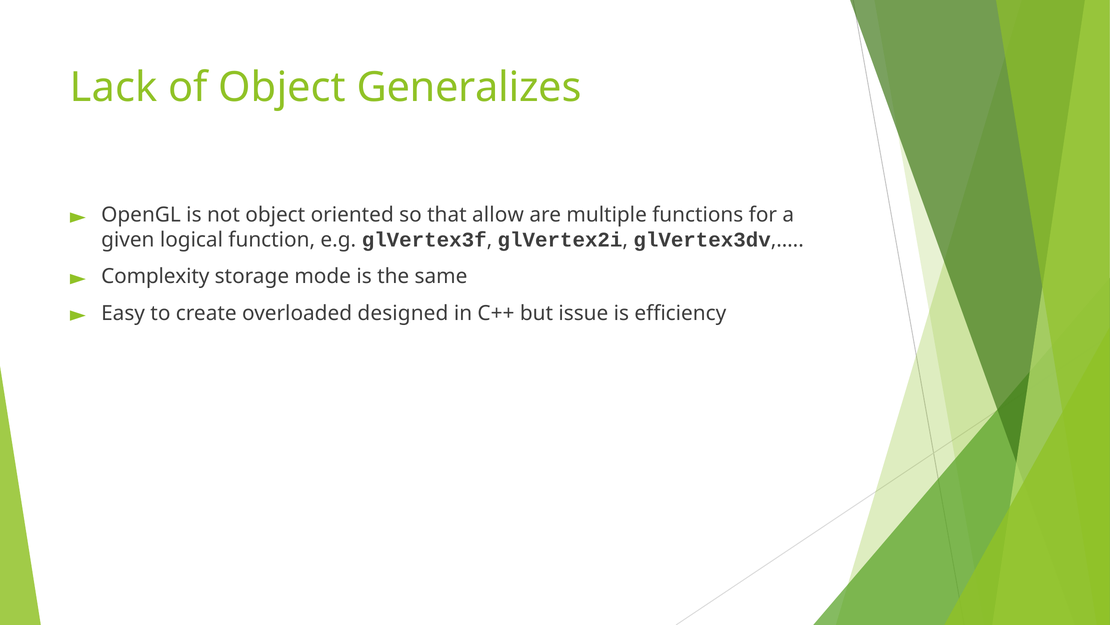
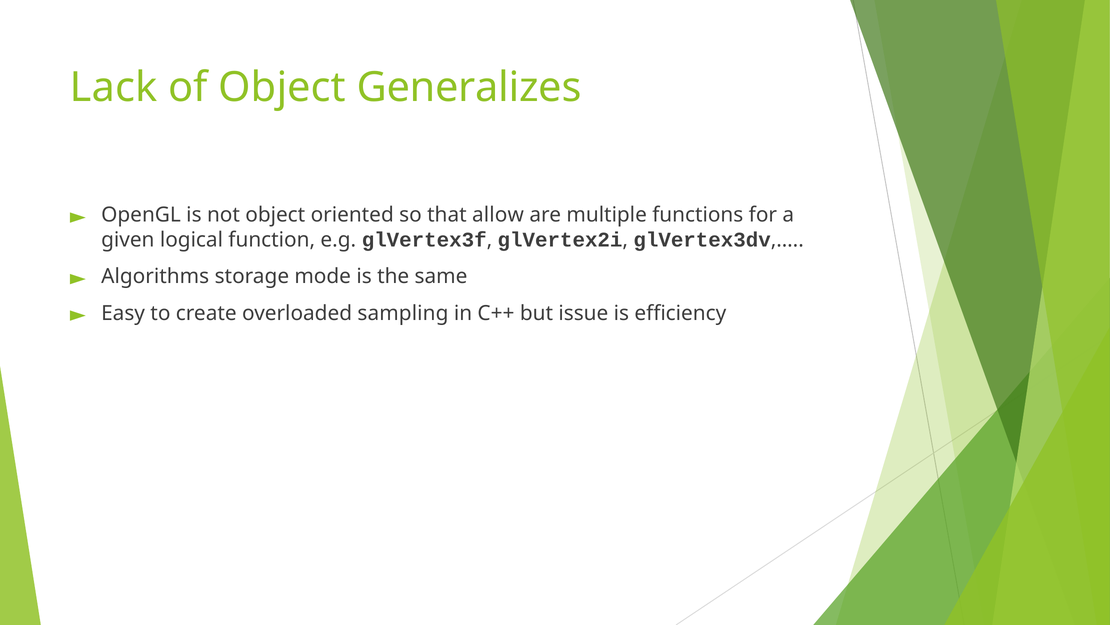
Complexity: Complexity -> Algorithms
designed: designed -> sampling
